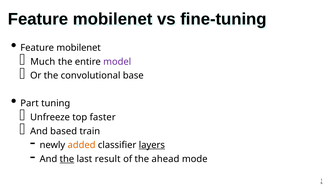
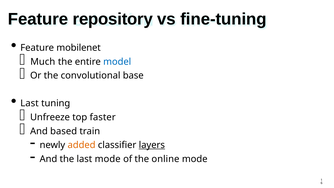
mobilenet at (113, 19): mobilenet -> repository
model colour: purple -> blue
Part at (30, 103): Part -> Last
the at (67, 159) underline: present -> none
last result: result -> mode
ahead: ahead -> online
